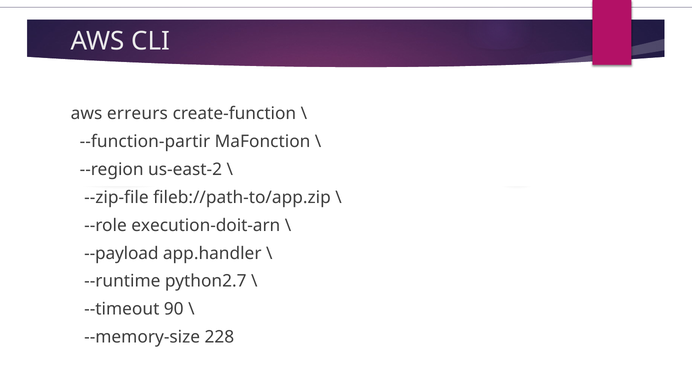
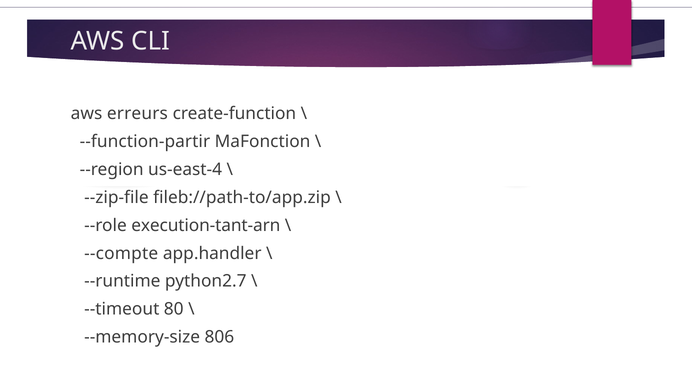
us-east-2: us-east-2 -> us-east-4
execution-doit-arn: execution-doit-arn -> execution-tant-arn
--payload: --payload -> --compte
90: 90 -> 80
228: 228 -> 806
